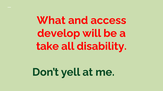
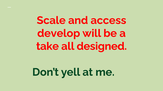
What: What -> Scale
disability: disability -> designed
